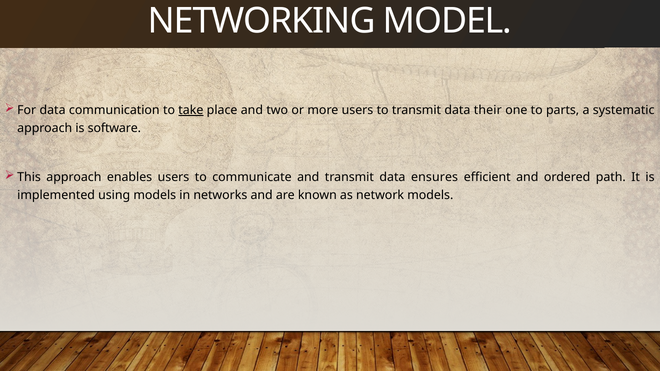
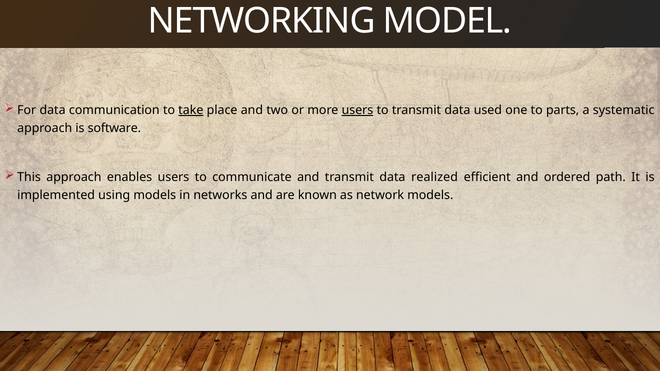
users at (357, 110) underline: none -> present
their: their -> used
ensures: ensures -> realized
